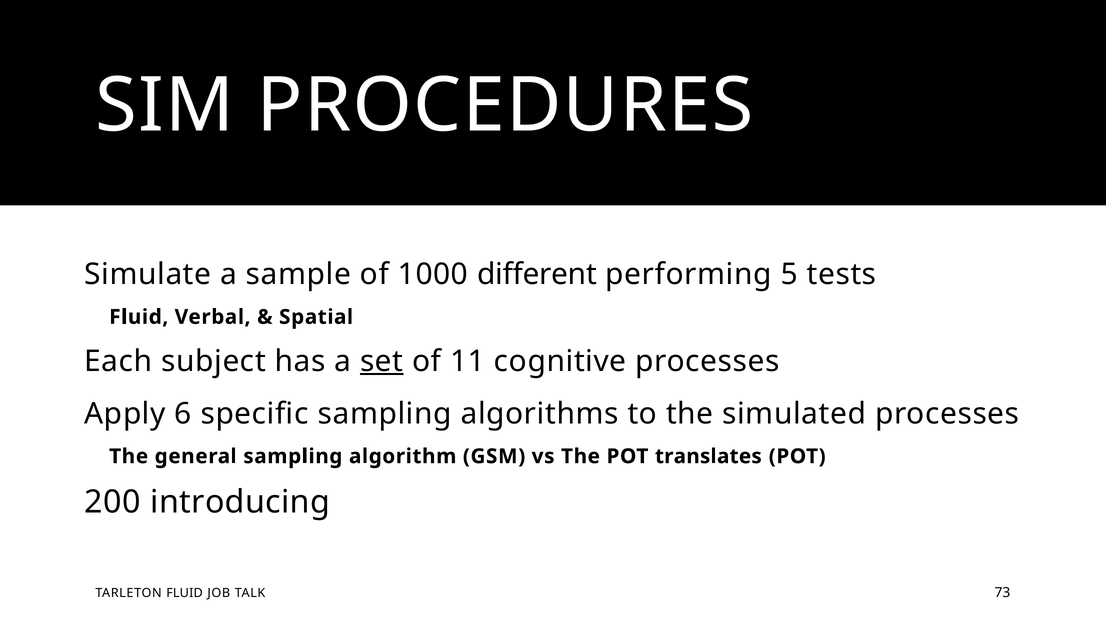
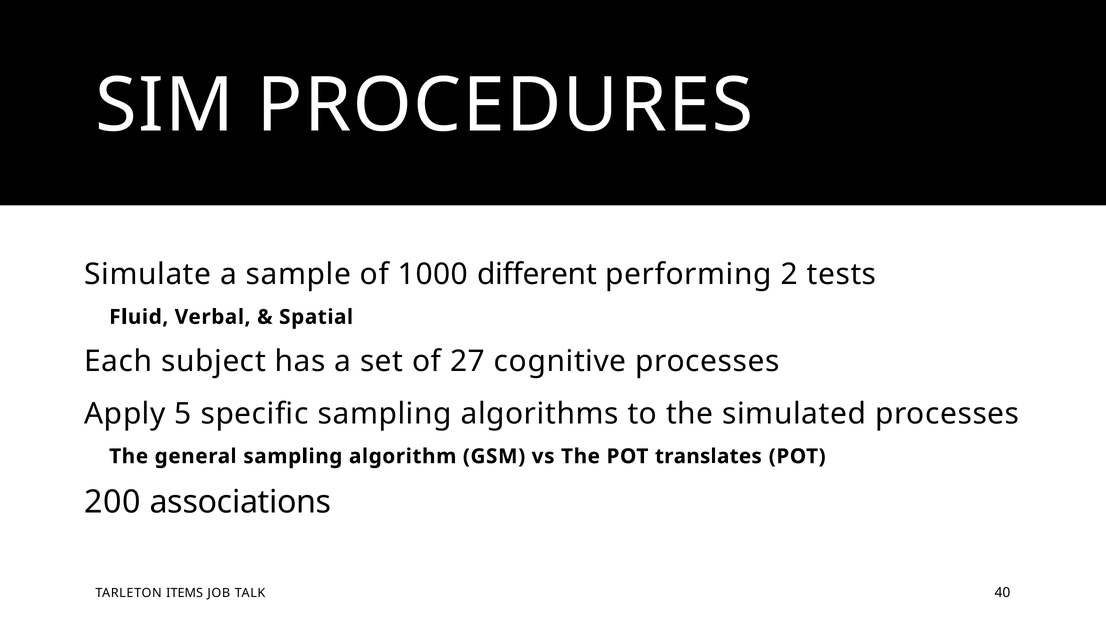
5: 5 -> 2
set underline: present -> none
11: 11 -> 27
6: 6 -> 5
introducing: introducing -> associations
TARLETON FLUID: FLUID -> ITEMS
73: 73 -> 40
